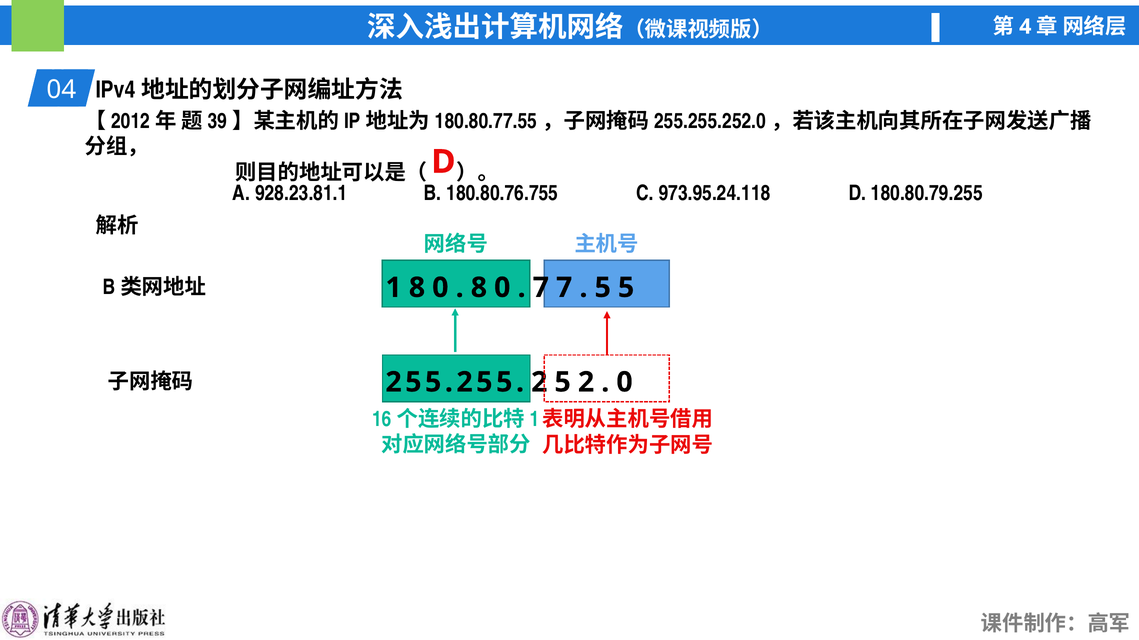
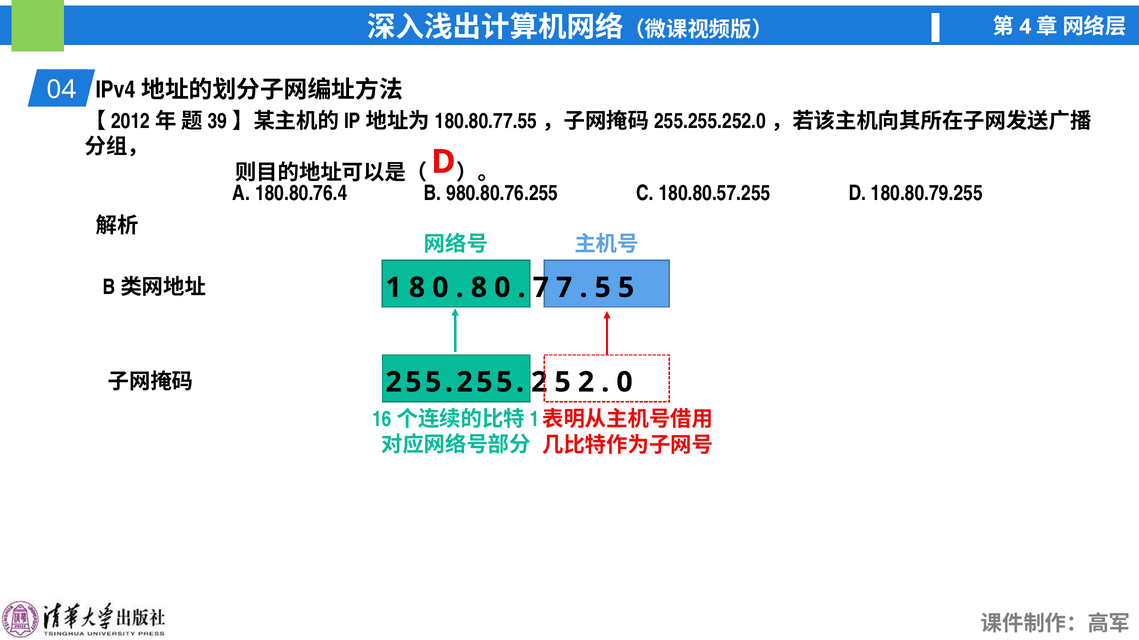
928.23.81.1: 928.23.81.1 -> 180.80.76.4
180.80.76.755: 180.80.76.755 -> 980.80.76.255
973.95.24.118: 973.95.24.118 -> 180.80.57.255
